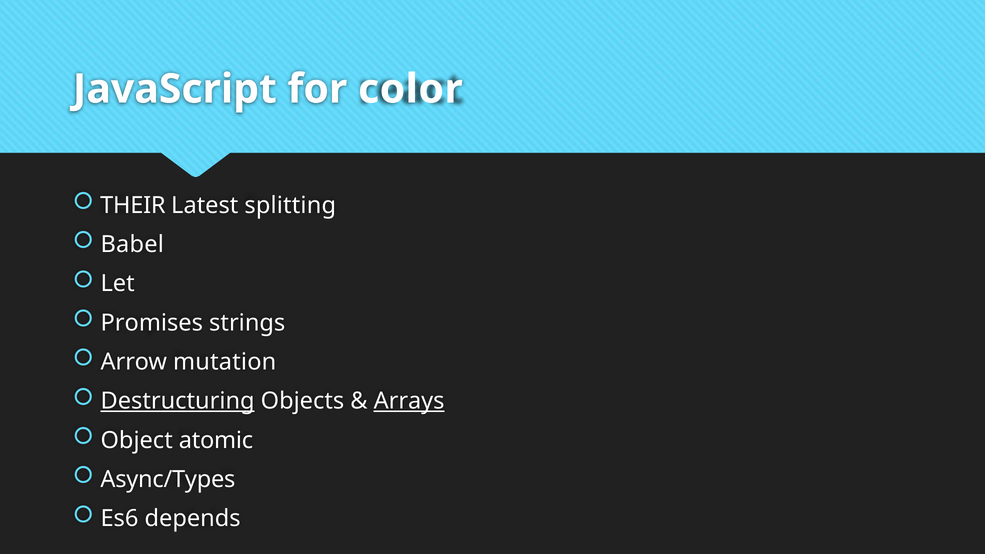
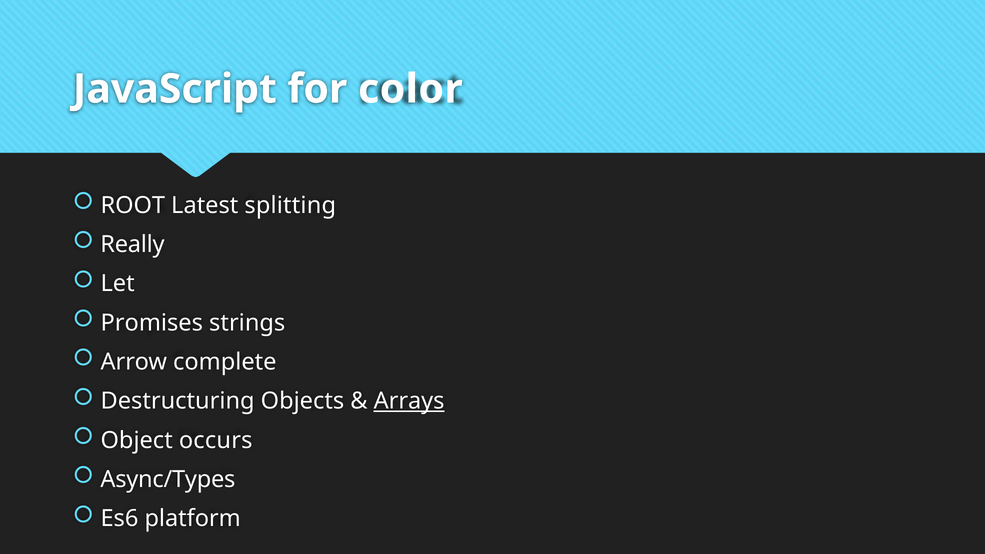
THEIR: THEIR -> ROOT
Babel: Babel -> Really
mutation: mutation -> complete
Destructuring underline: present -> none
atomic: atomic -> occurs
depends: depends -> platform
